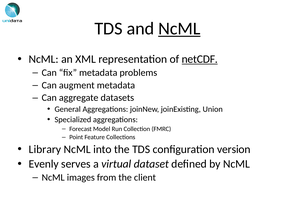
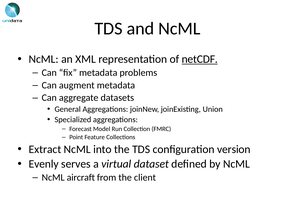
NcML at (179, 29) underline: present -> none
Library: Library -> Extract
images: images -> aircraft
